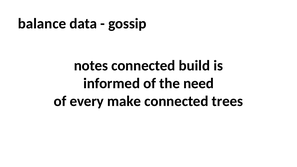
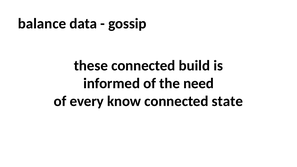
notes: notes -> these
make: make -> know
trees: trees -> state
